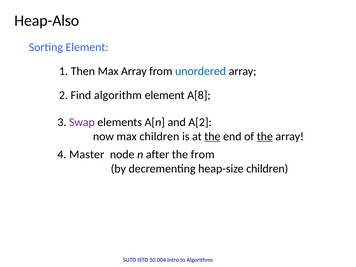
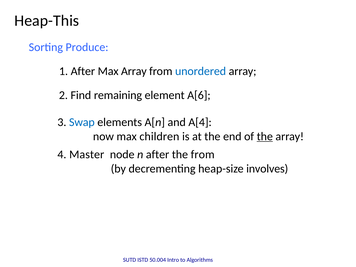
Heap-Also: Heap-Also -> Heap-This
Sorting Element: Element -> Produce
1 Then: Then -> After
algorithm: algorithm -> remaining
A[8: A[8 -> A[6
Swap colour: purple -> blue
A[2: A[2 -> A[4
the at (212, 136) underline: present -> none
heap-size children: children -> involves
